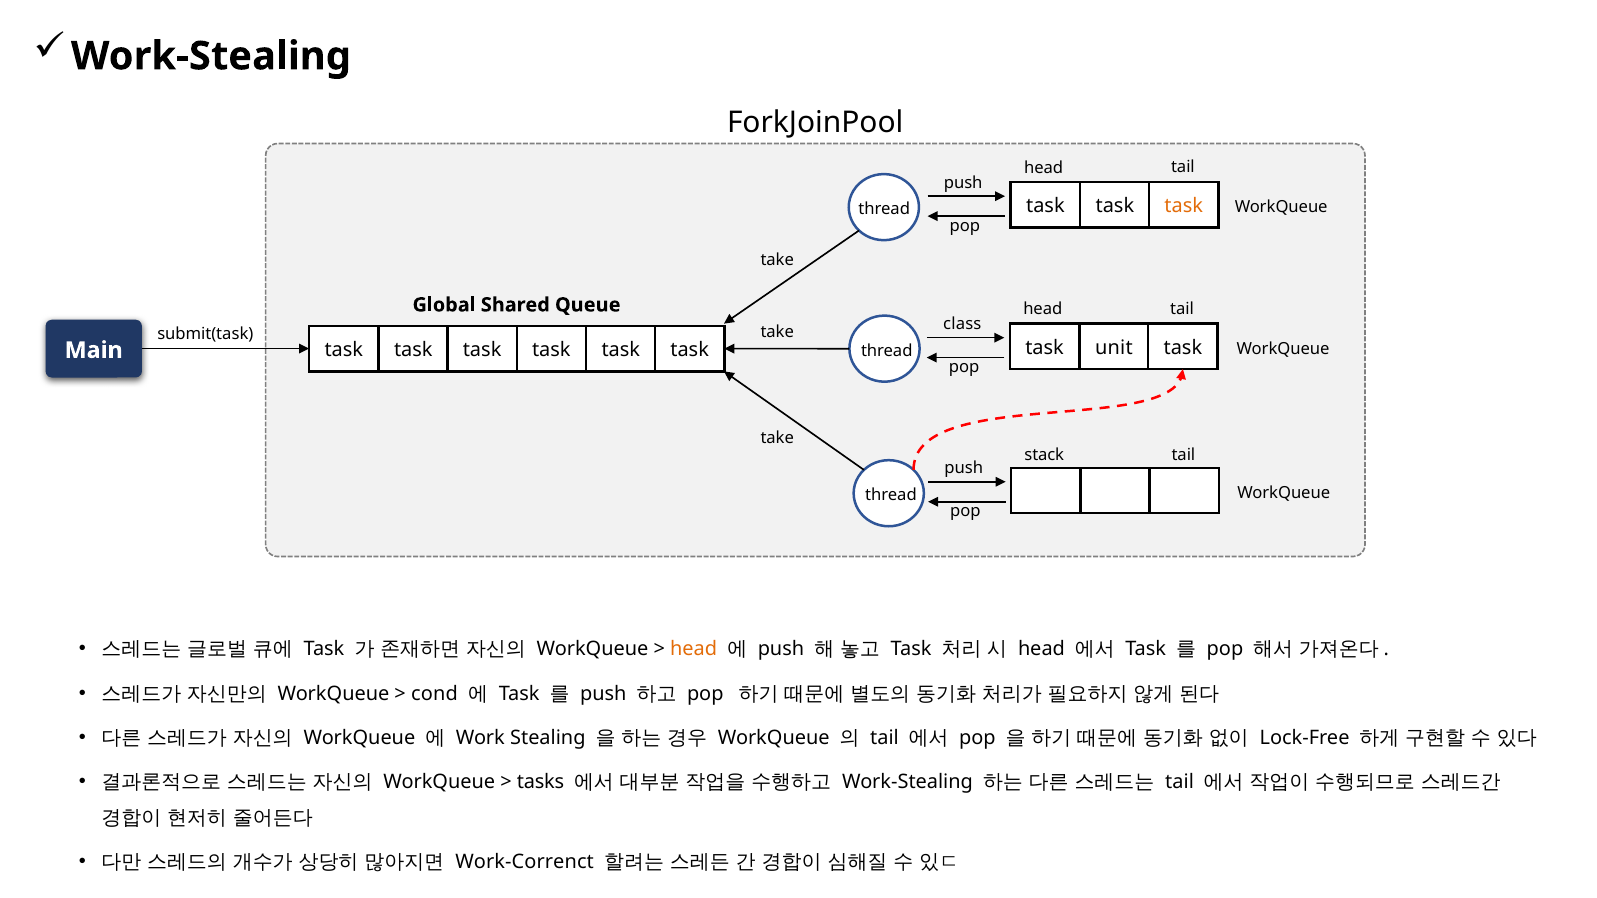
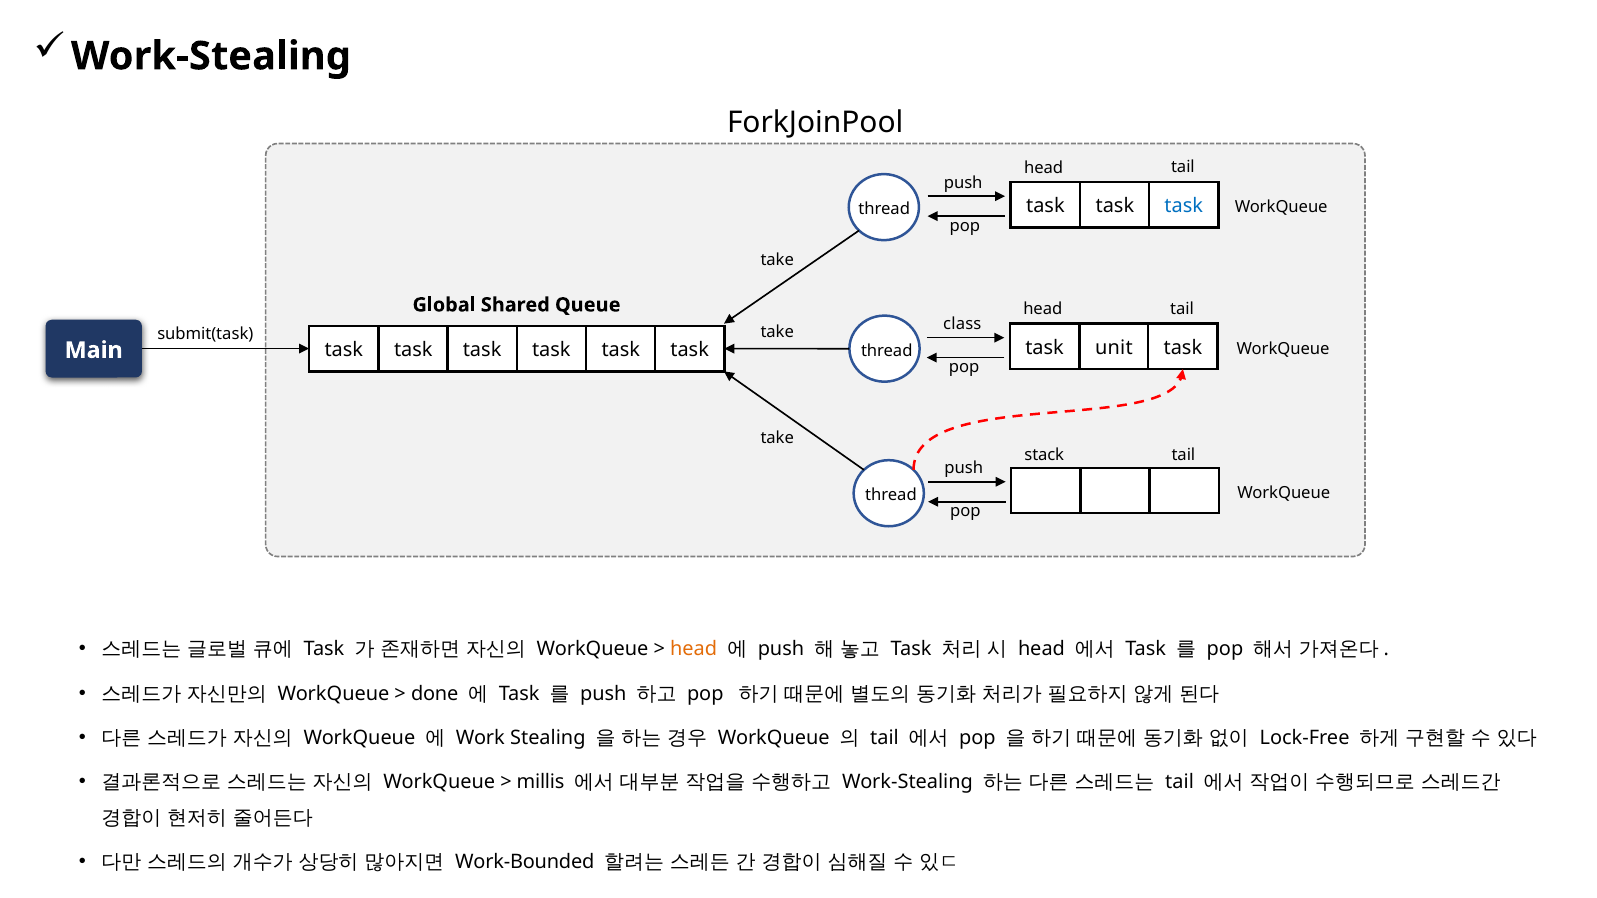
task at (1184, 206) colour: orange -> blue
cond: cond -> done
tasks: tasks -> millis
Work-Correnct: Work-Correnct -> Work-Bounded
